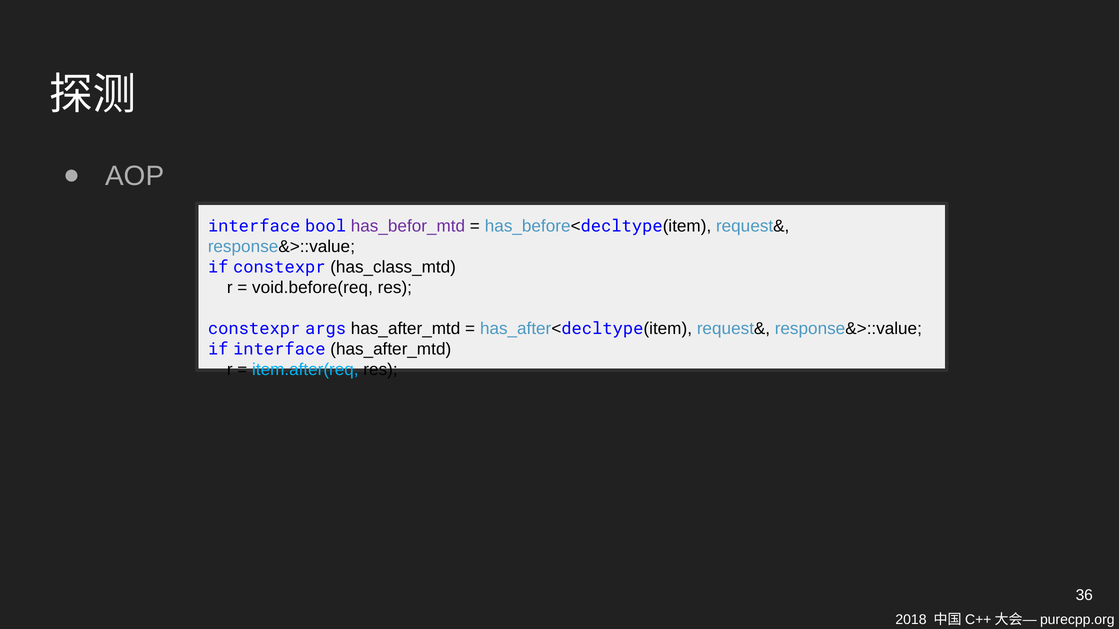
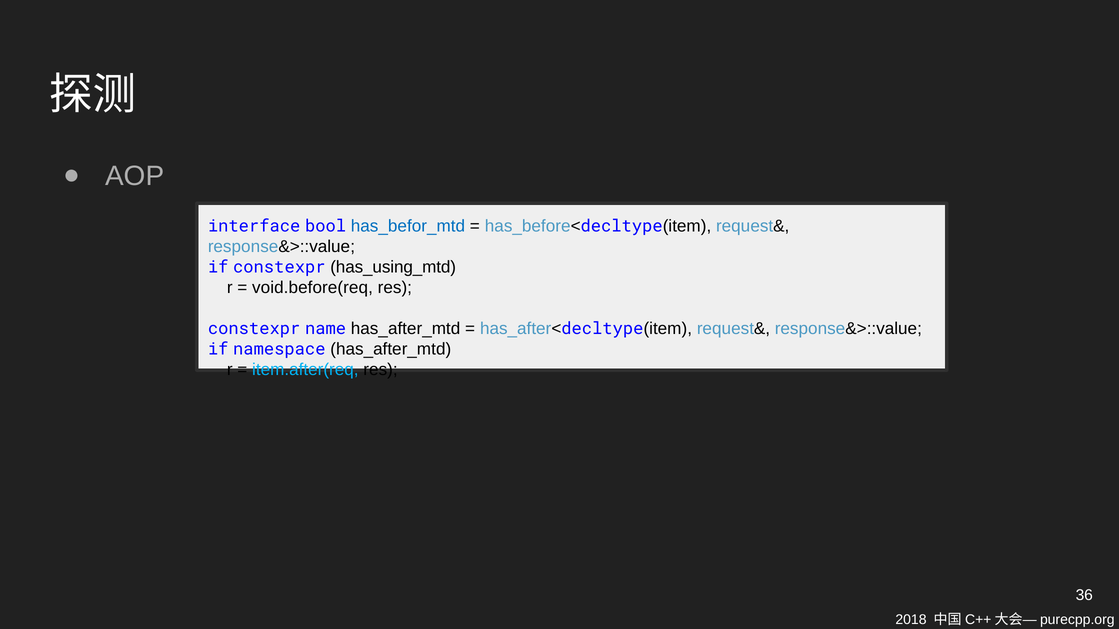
has_befor_mtd colour: purple -> blue
has_class_mtd: has_class_mtd -> has_using_mtd
args: args -> name
if interface: interface -> namespace
